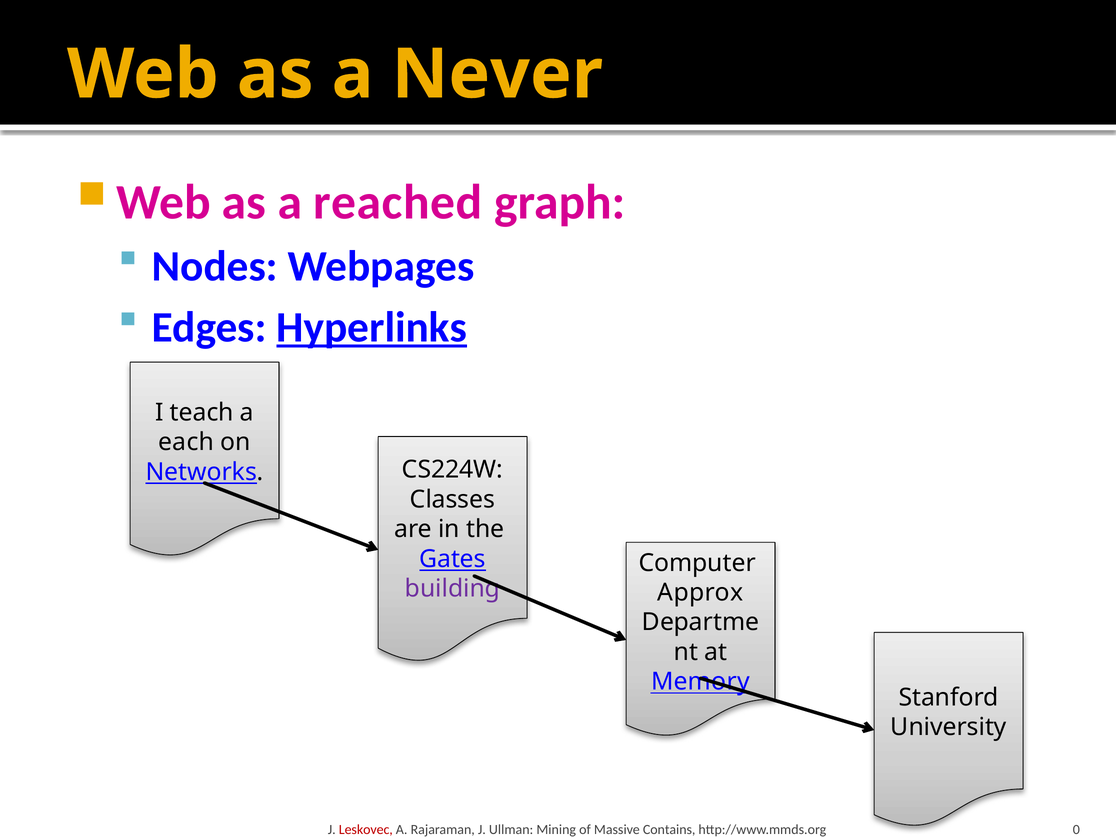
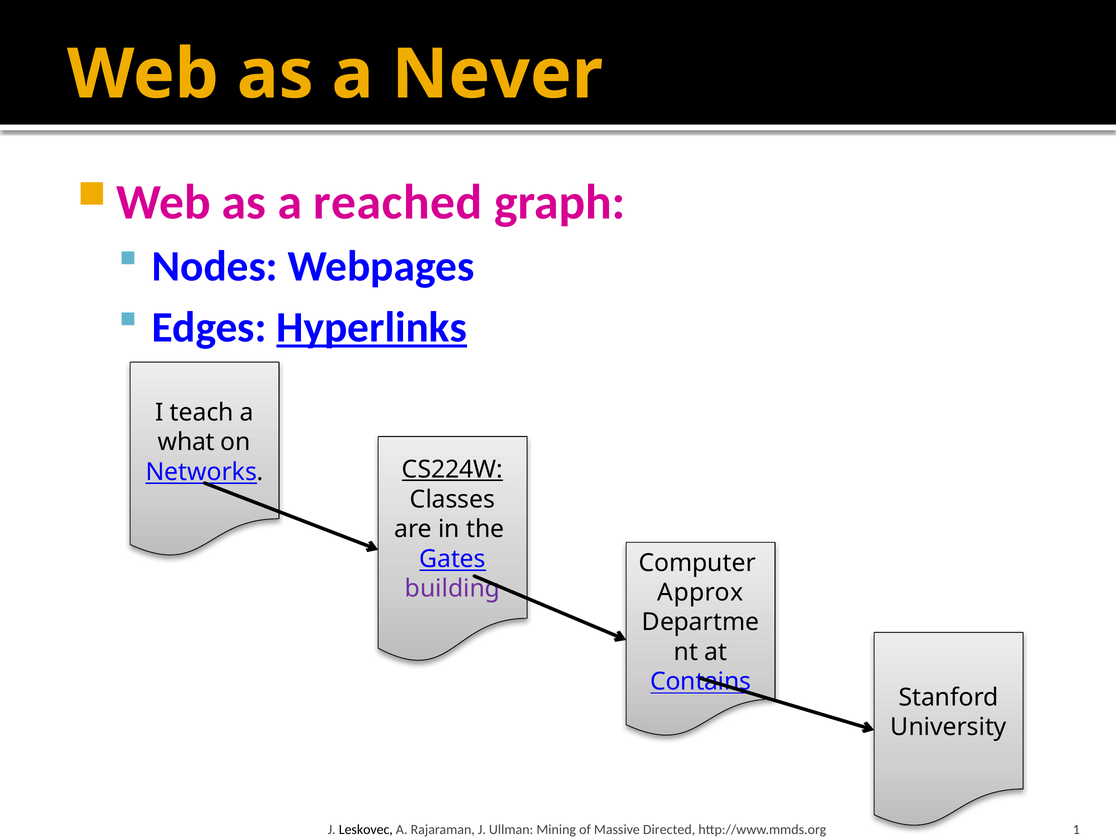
each: each -> what
CS224W underline: none -> present
Memory: Memory -> Contains
Leskovec colour: red -> black
Contains: Contains -> Directed
0: 0 -> 1
